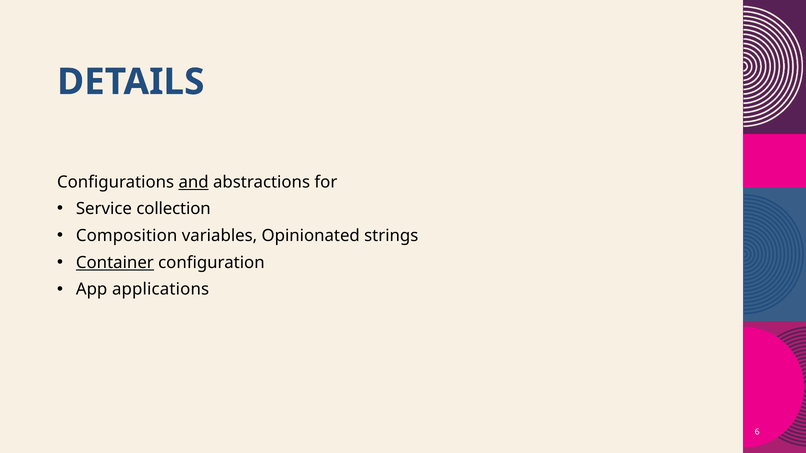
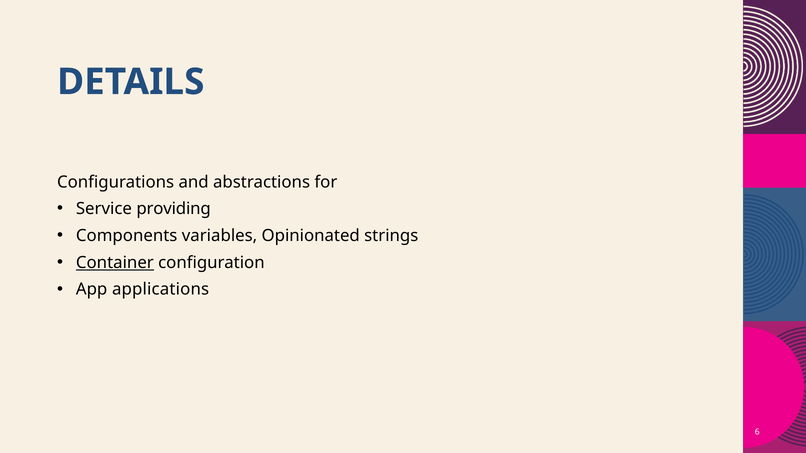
and underline: present -> none
collection: collection -> providing
Composition: Composition -> Components
